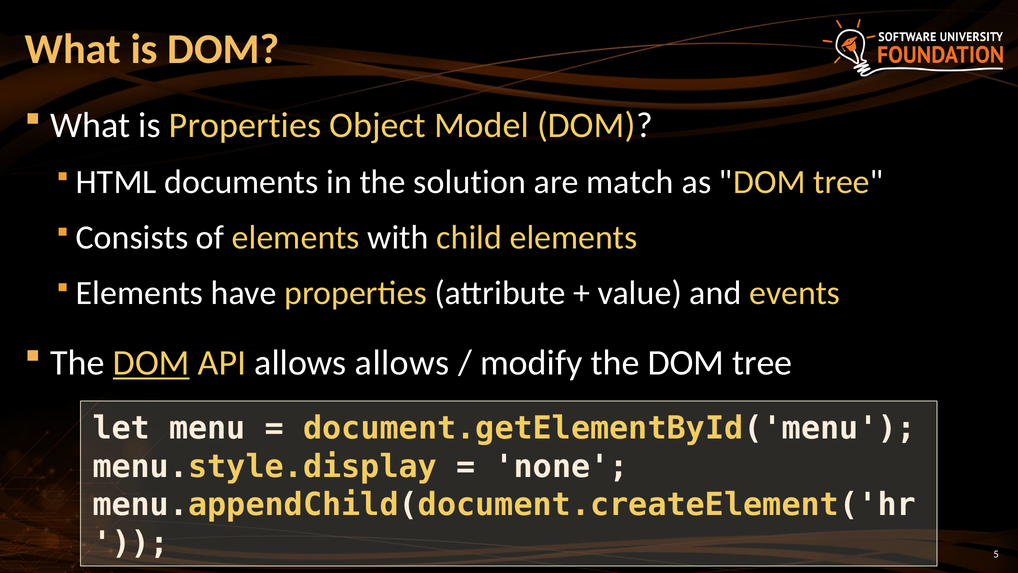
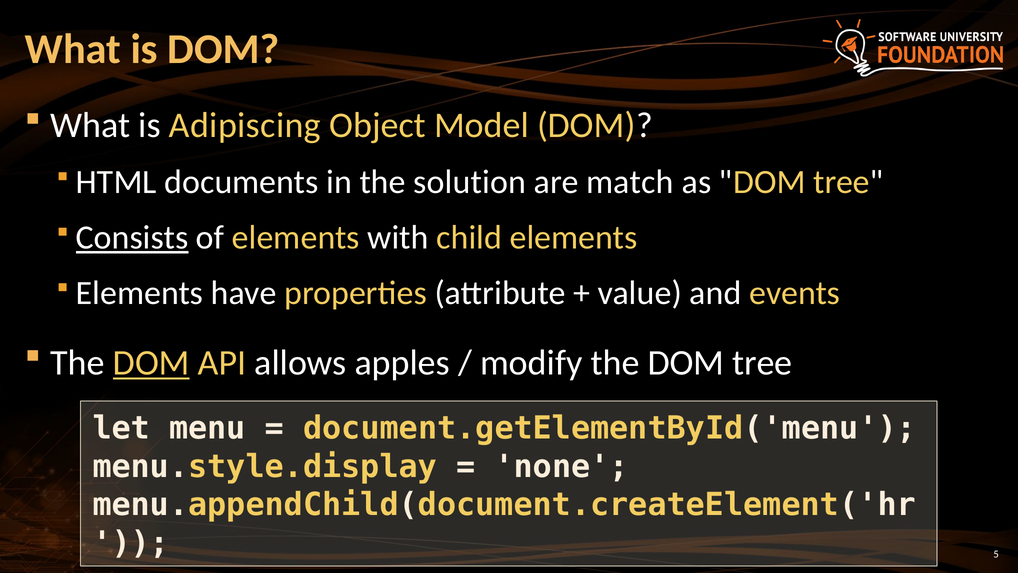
is Properties: Properties -> Adipiscing
Consists underline: none -> present
allows allows: allows -> apples
